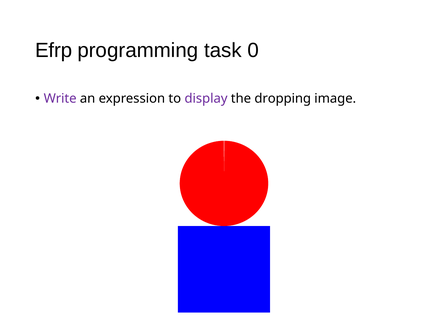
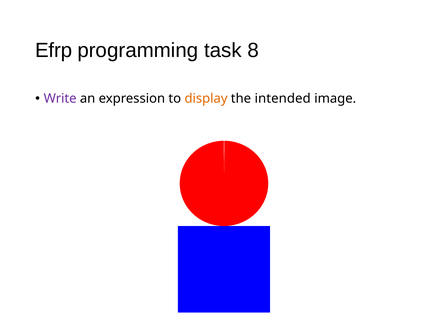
0: 0 -> 8
display colour: purple -> orange
dropping: dropping -> intended
